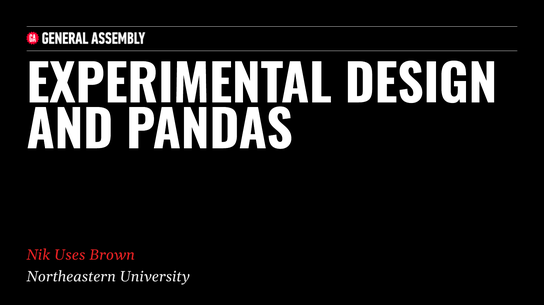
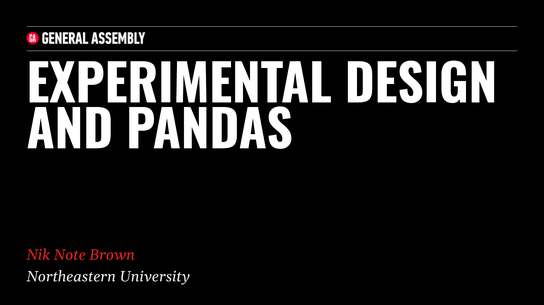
Uses: Uses -> Note
